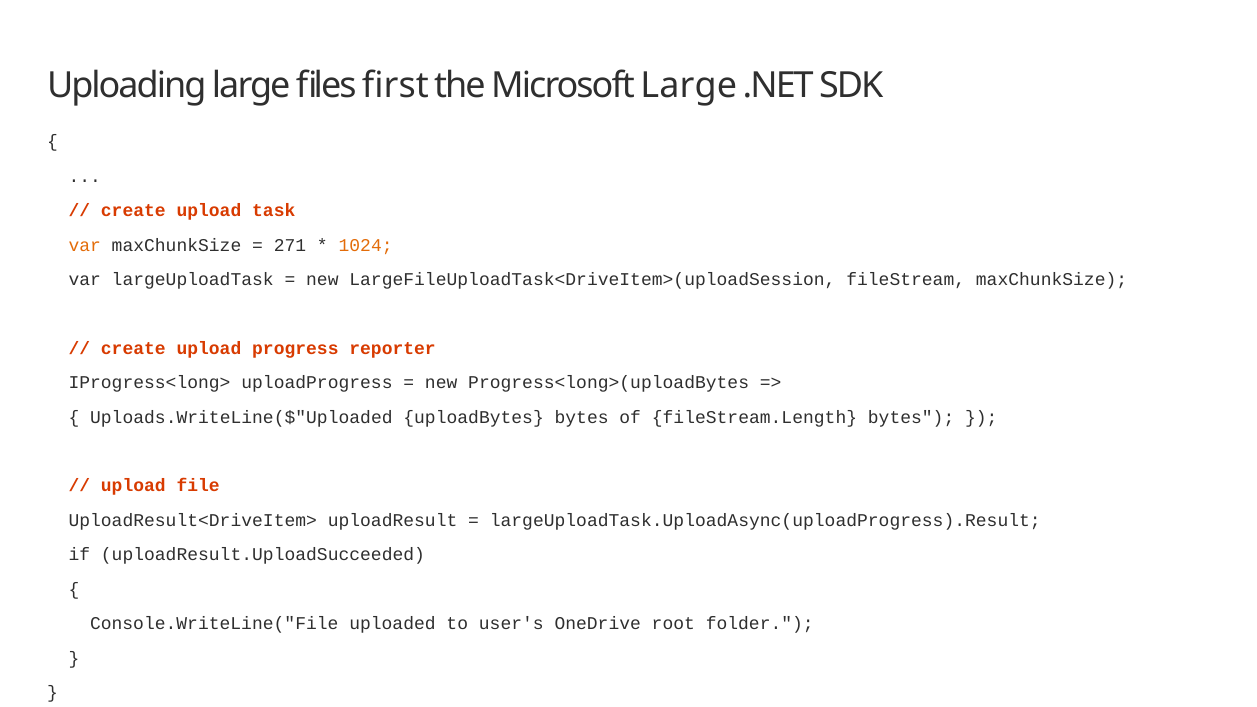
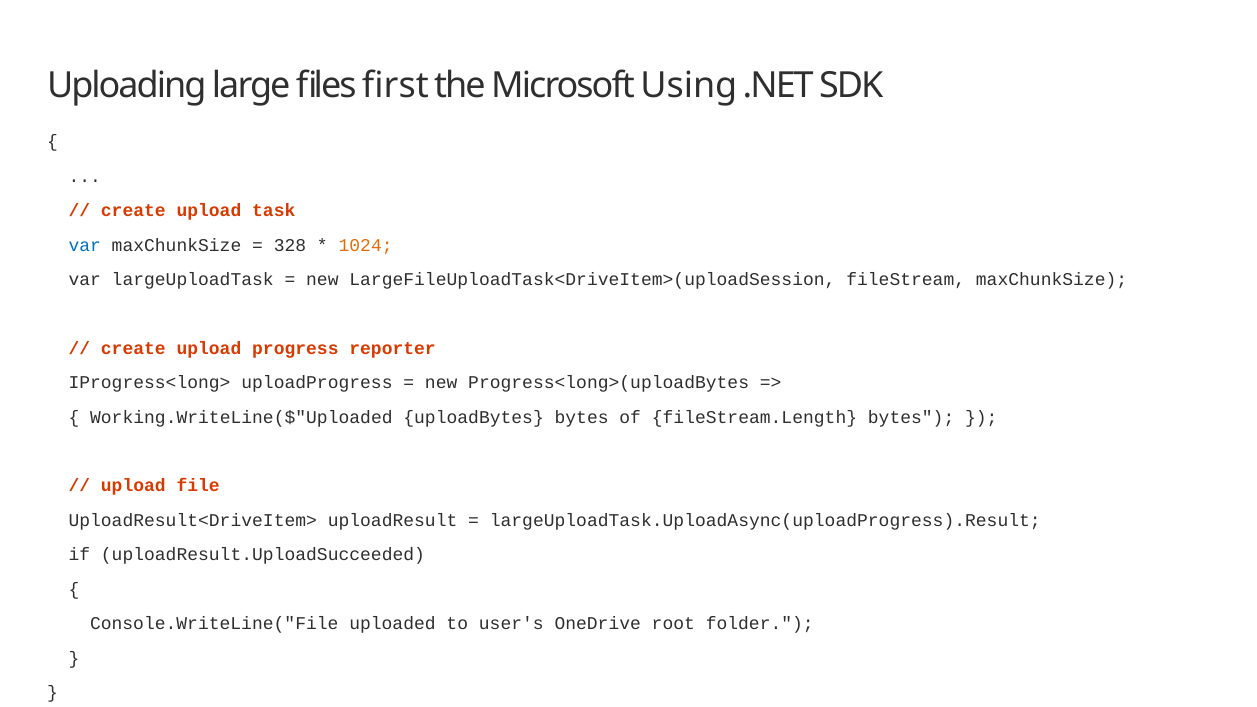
Microsoft Large: Large -> Using
var at (85, 245) colour: orange -> blue
271: 271 -> 328
Uploads.WriteLine($"Uploaded: Uploads.WriteLine($"Uploaded -> Working.WriteLine($"Uploaded
